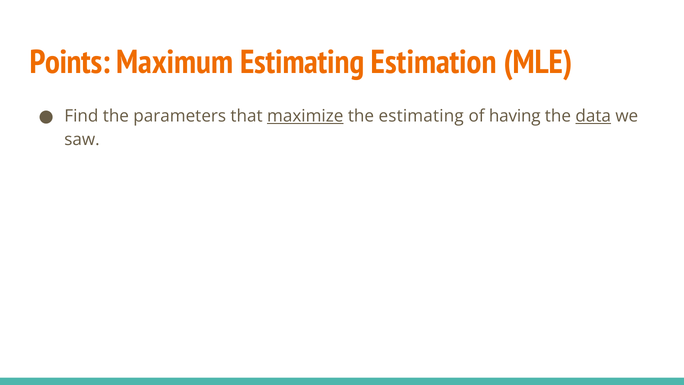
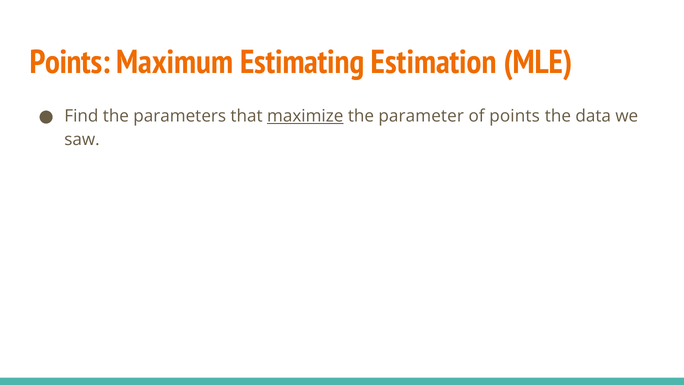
the estimating: estimating -> parameter
of having: having -> points
data underline: present -> none
